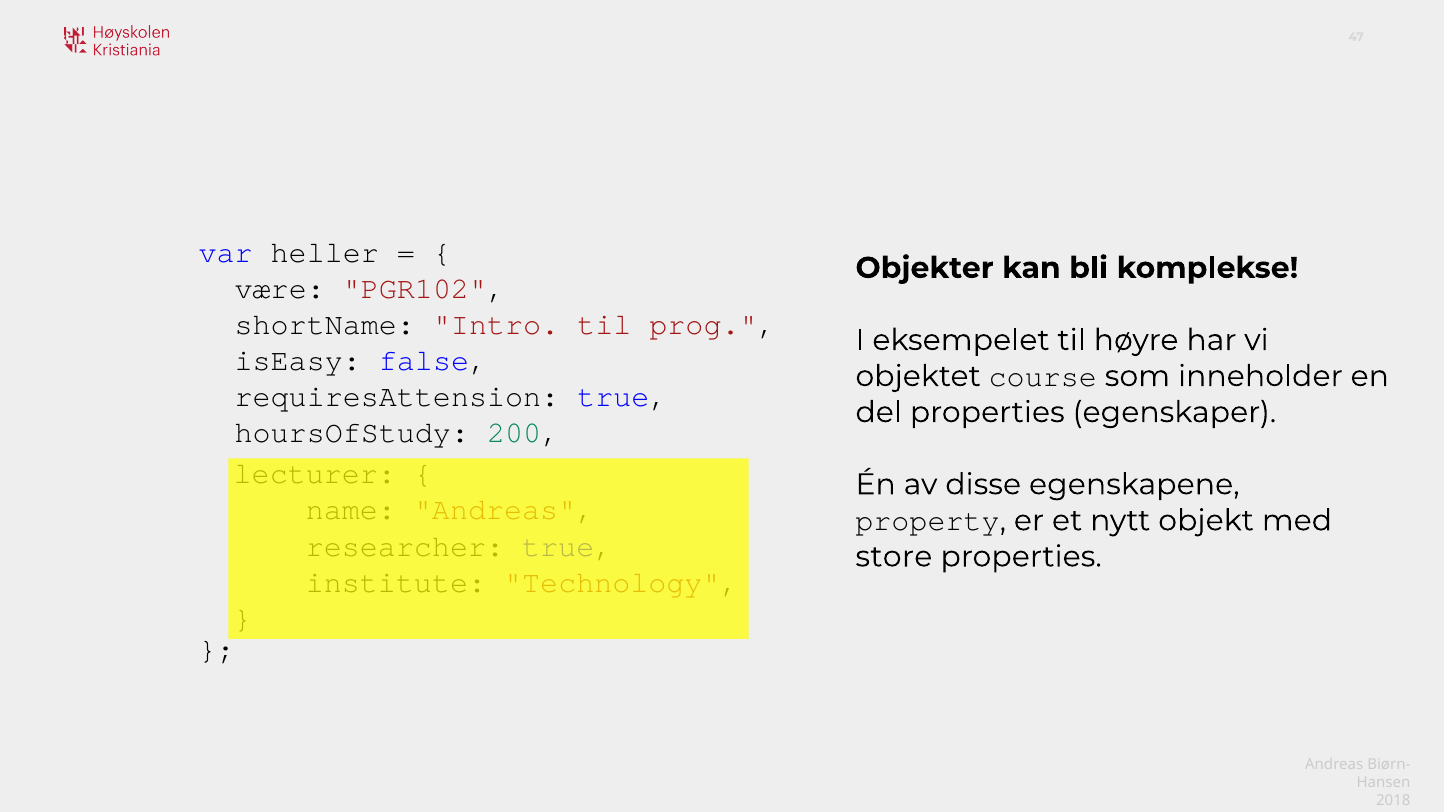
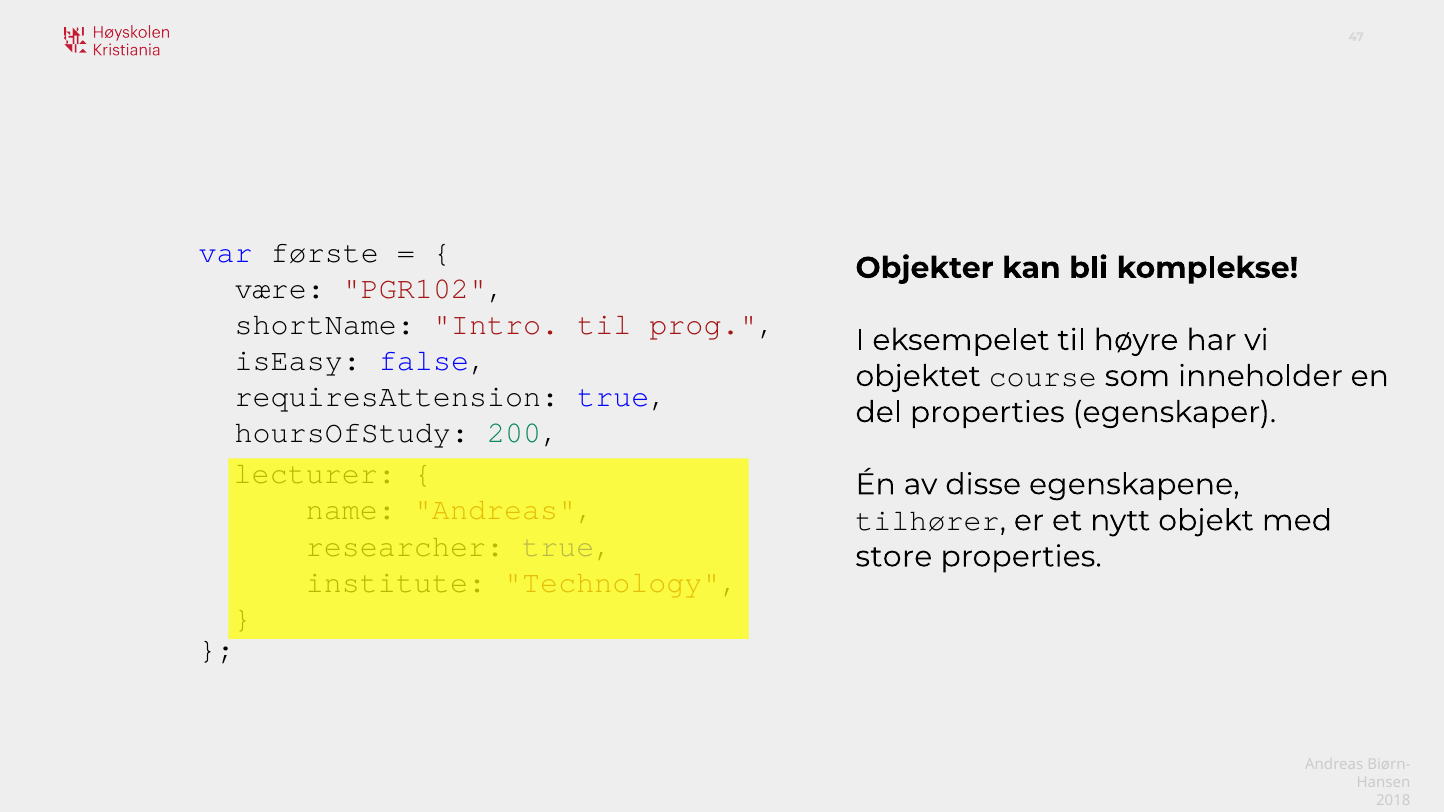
heller: heller -> første
property: property -> tilhører
